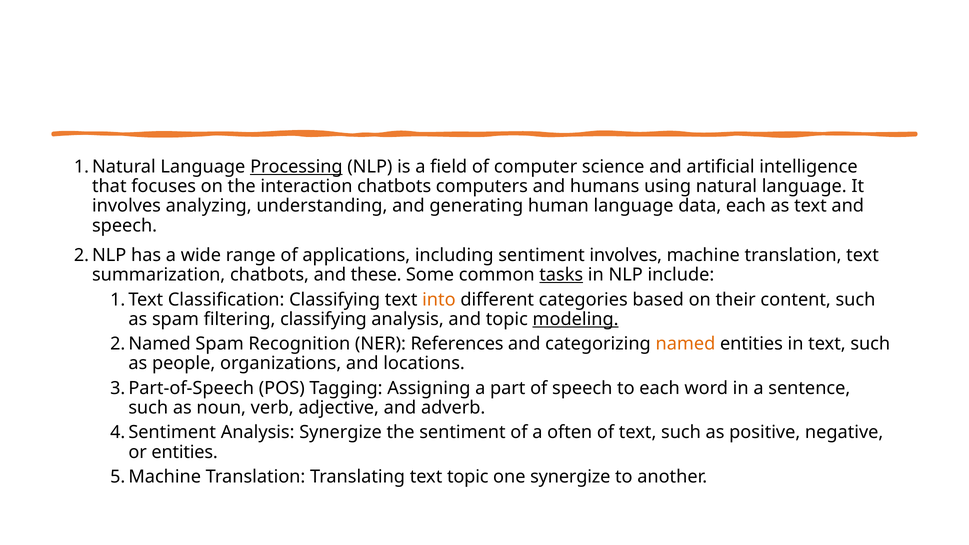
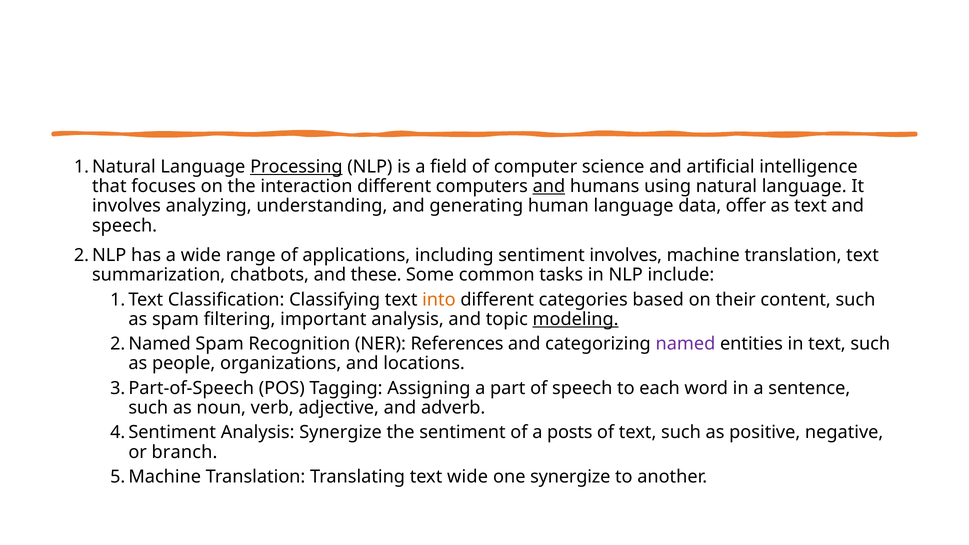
interaction chatbots: chatbots -> different
and at (549, 186) underline: none -> present
data each: each -> offer
tasks underline: present -> none
filtering classifying: classifying -> important
named colour: orange -> purple
often: often -> posts
or entities: entities -> branch
text topic: topic -> wide
